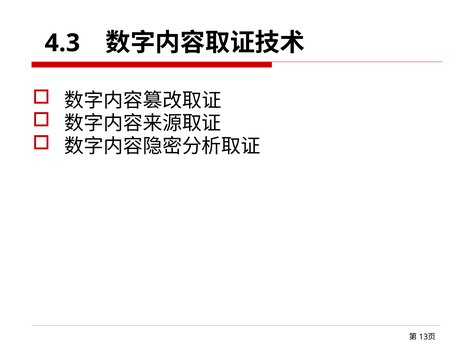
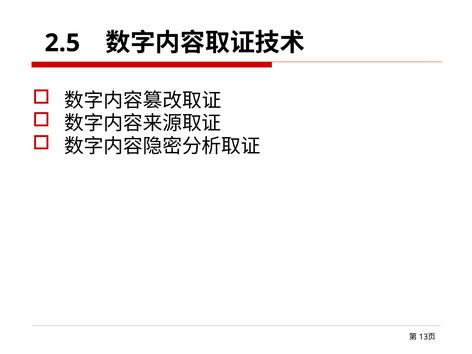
4.3: 4.3 -> 2.5
